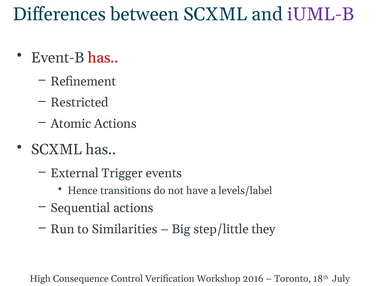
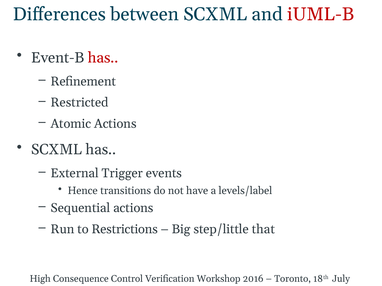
iUML-B colour: purple -> red
Similarities: Similarities -> Restrictions
they: they -> that
